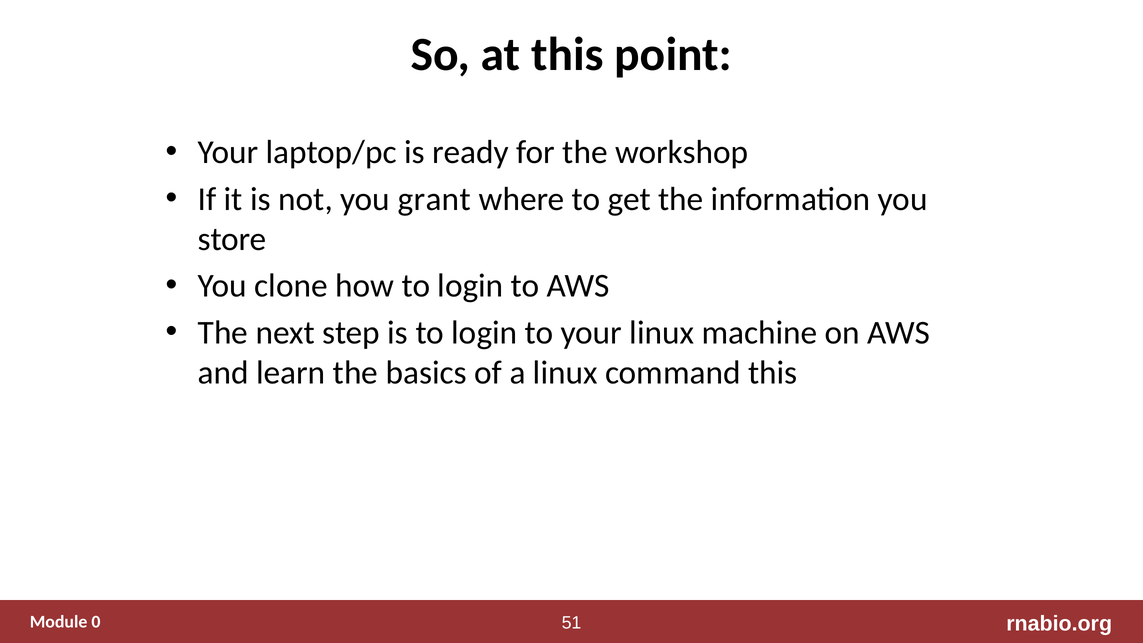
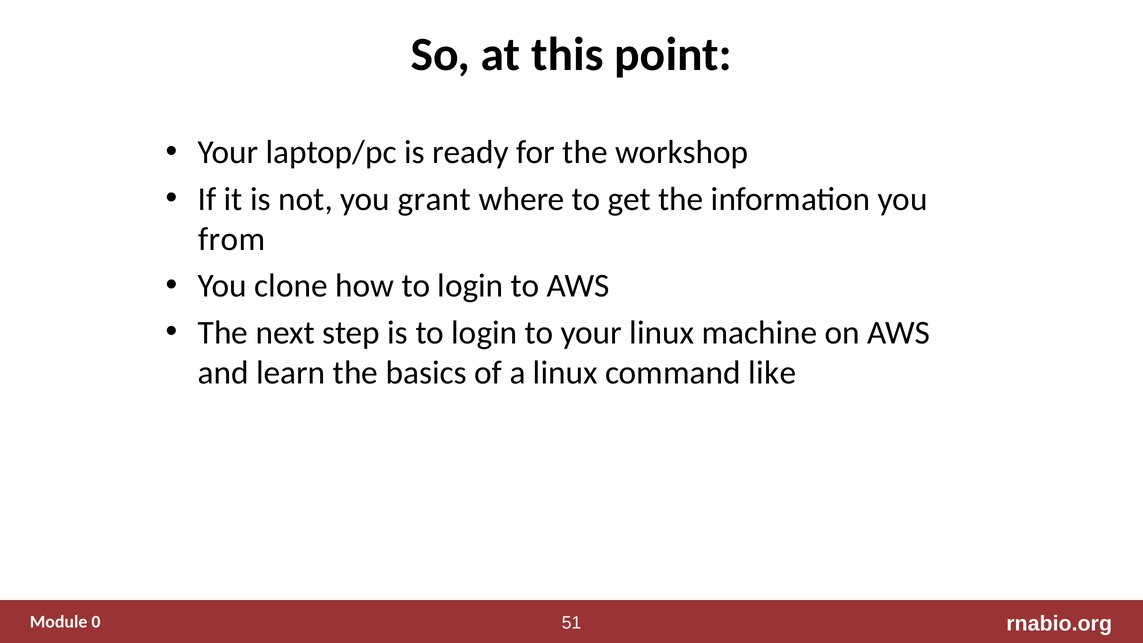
store: store -> from
command this: this -> like
